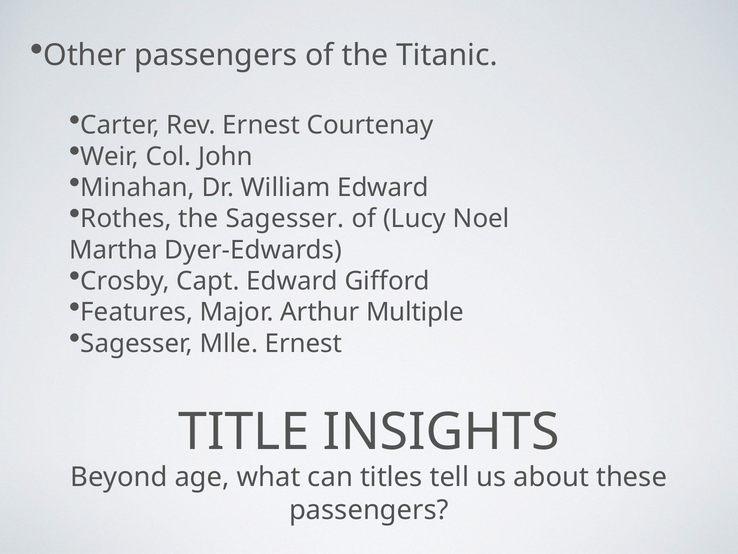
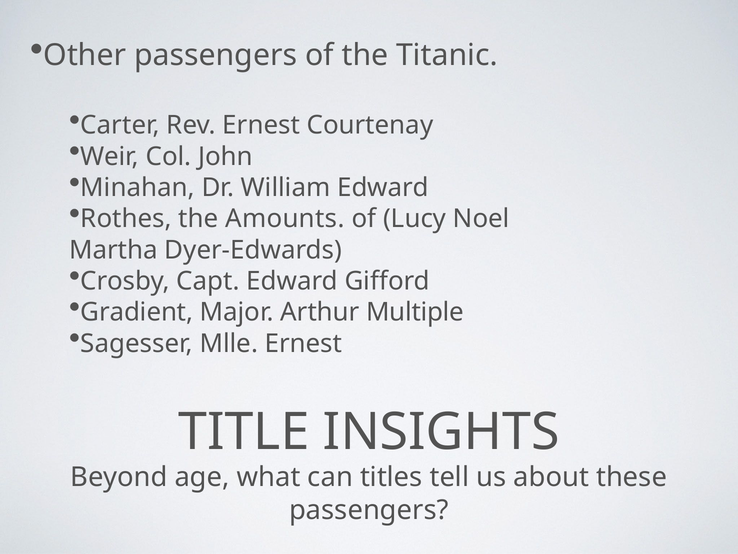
the Sagesser: Sagesser -> Amounts
Features: Features -> Gradient
